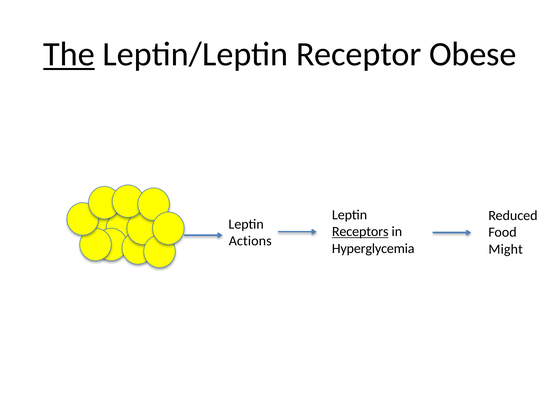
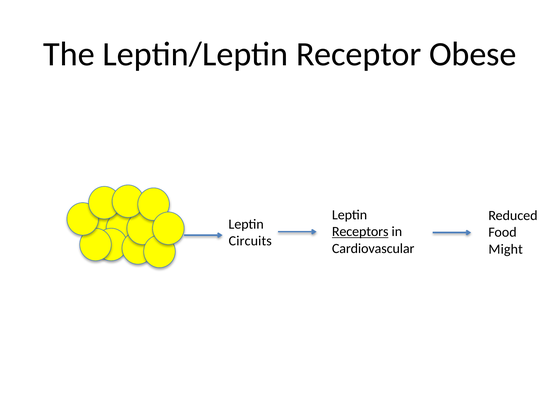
The underline: present -> none
Actions: Actions -> Circuits
Hyperglycemia: Hyperglycemia -> Cardiovascular
